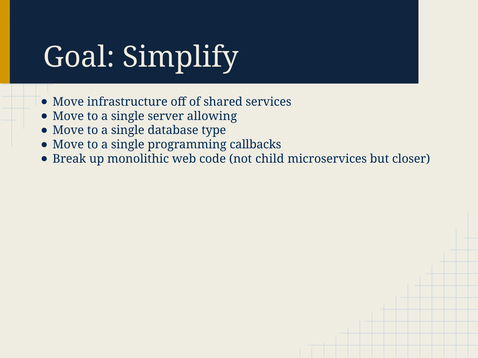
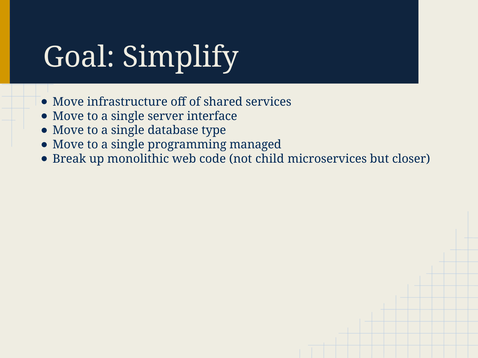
allowing: allowing -> interface
callbacks: callbacks -> managed
